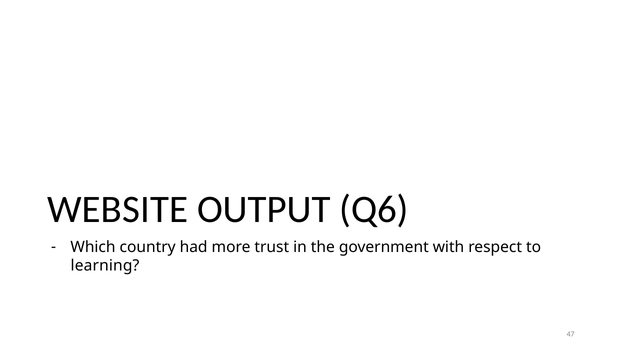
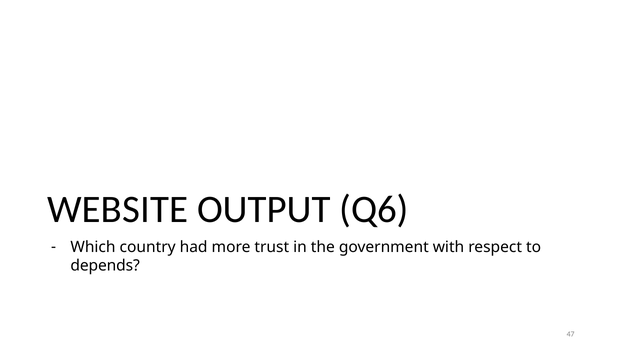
learning: learning -> depends
